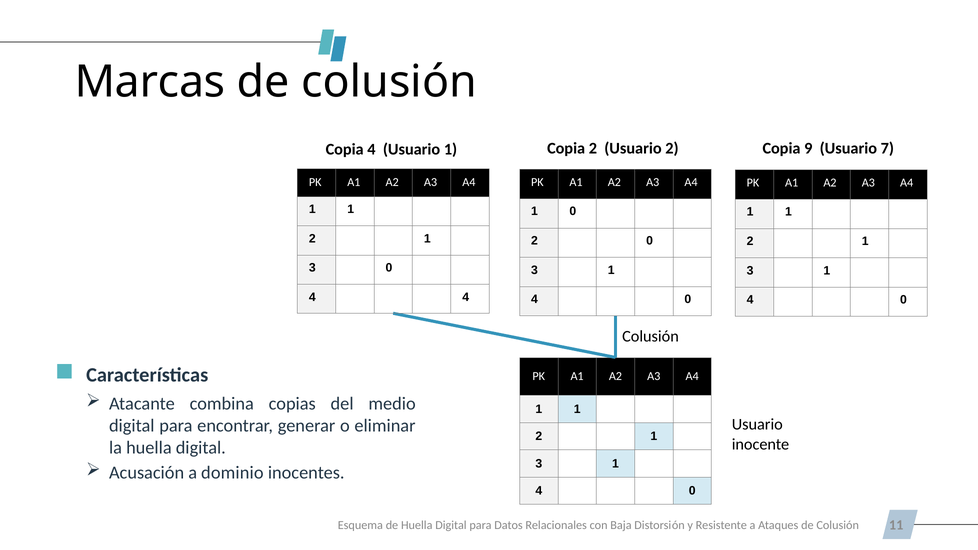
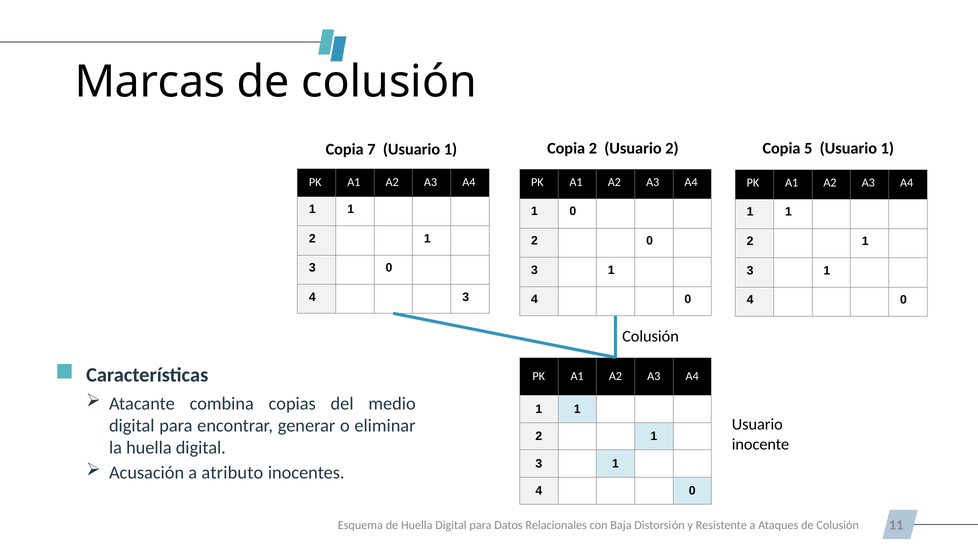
Copia 4: 4 -> 7
9: 9 -> 5
7 at (887, 149): 7 -> 1
4 4: 4 -> 3
dominio: dominio -> atributo
